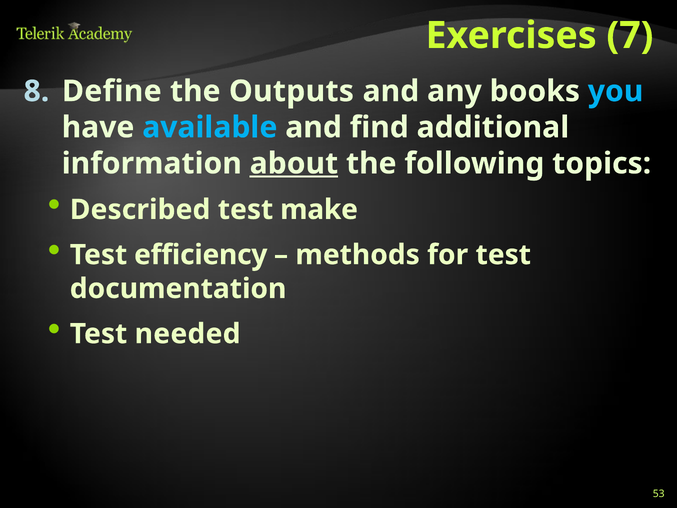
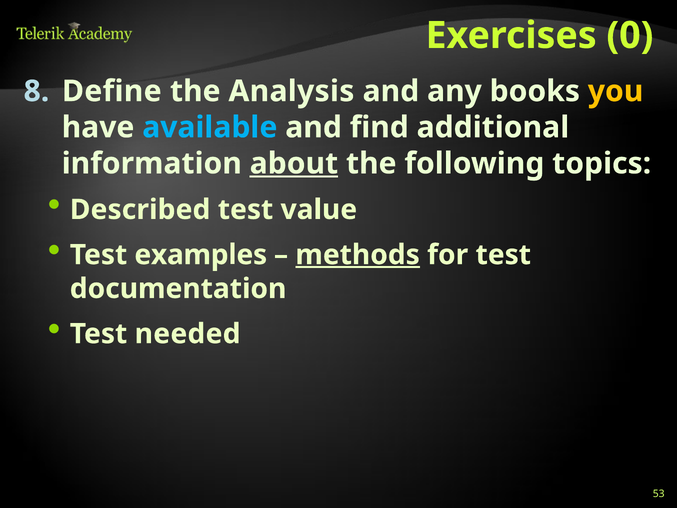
7: 7 -> 0
Outputs: Outputs -> Analysis
you colour: light blue -> yellow
make: make -> value
efficiency: efficiency -> examples
methods underline: none -> present
